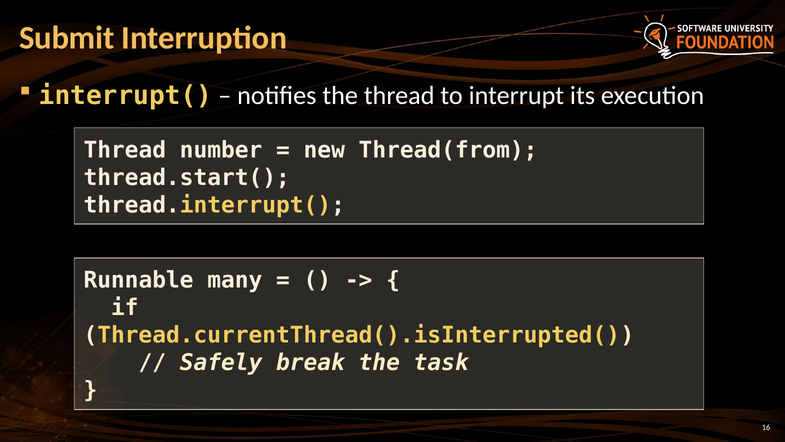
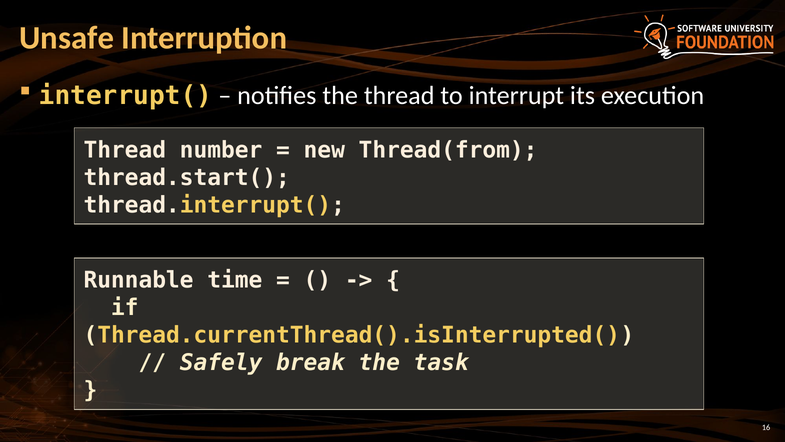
Submit: Submit -> Unsafe
many: many -> time
